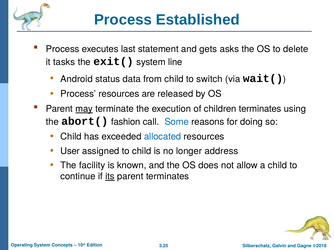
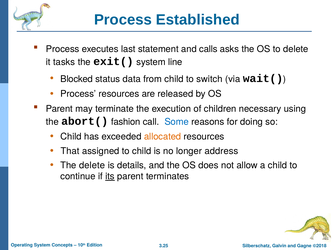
gets: gets -> calls
Android: Android -> Blocked
may underline: present -> none
children terminates: terminates -> necessary
allocated colour: blue -> orange
User: User -> That
The facility: facility -> delete
known: known -> details
